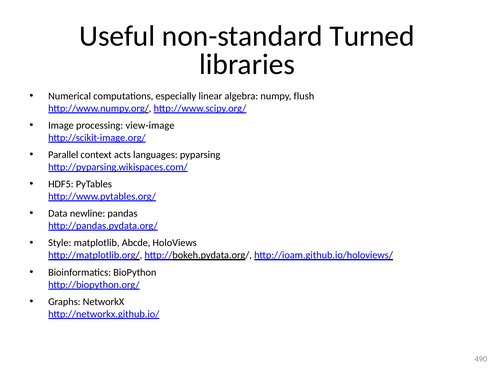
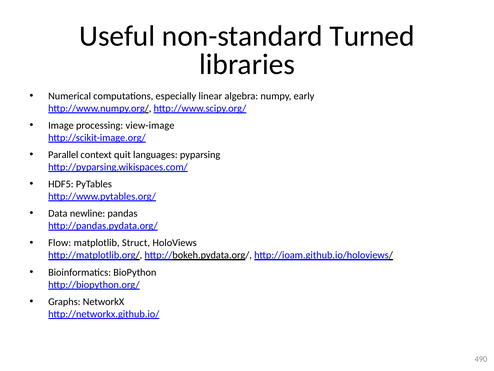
flush: flush -> early
acts: acts -> quit
Style: Style -> Flow
Abcde: Abcde -> Struct
